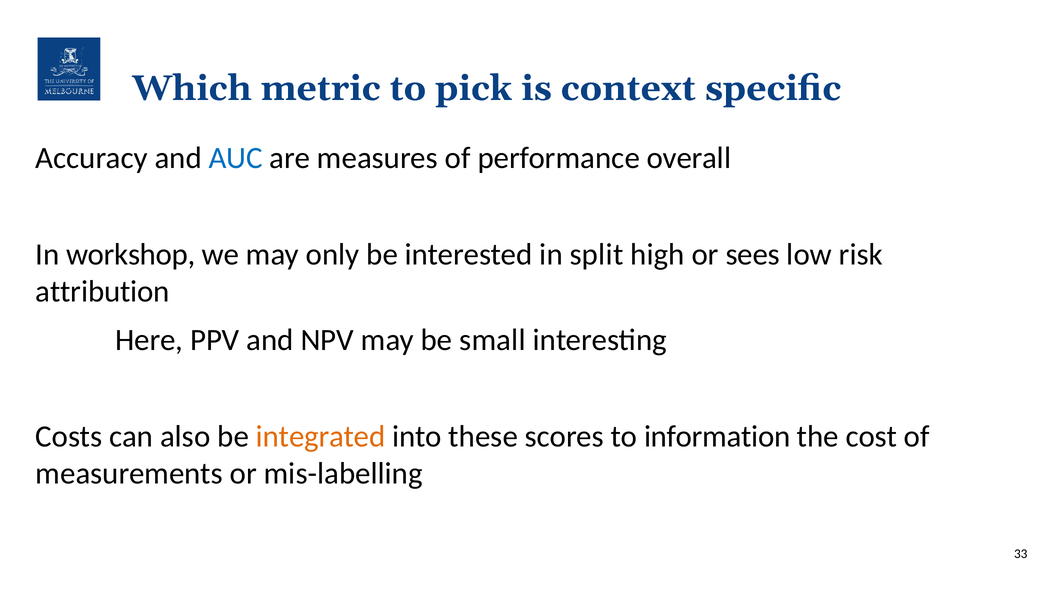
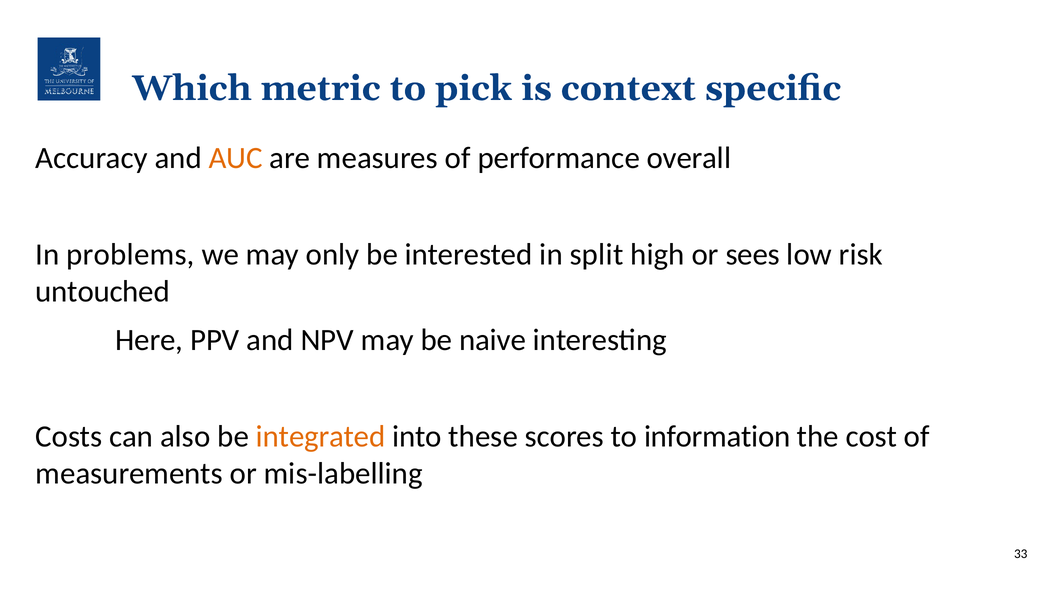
AUC colour: blue -> orange
workshop: workshop -> problems
attribution: attribution -> untouched
small: small -> naive
